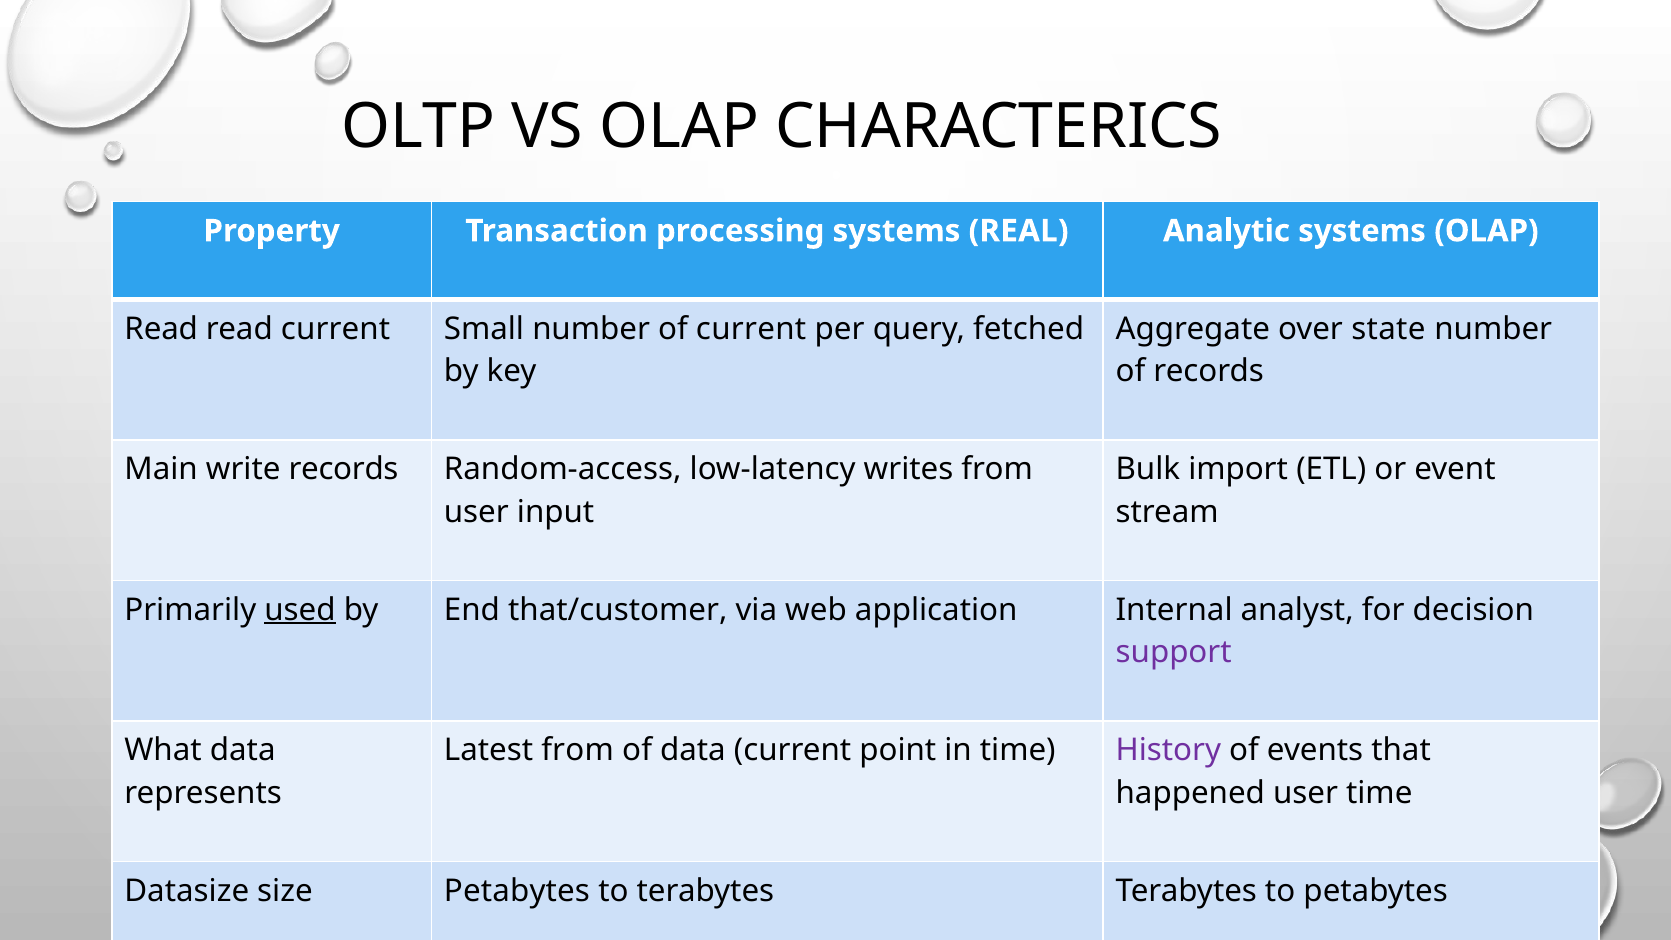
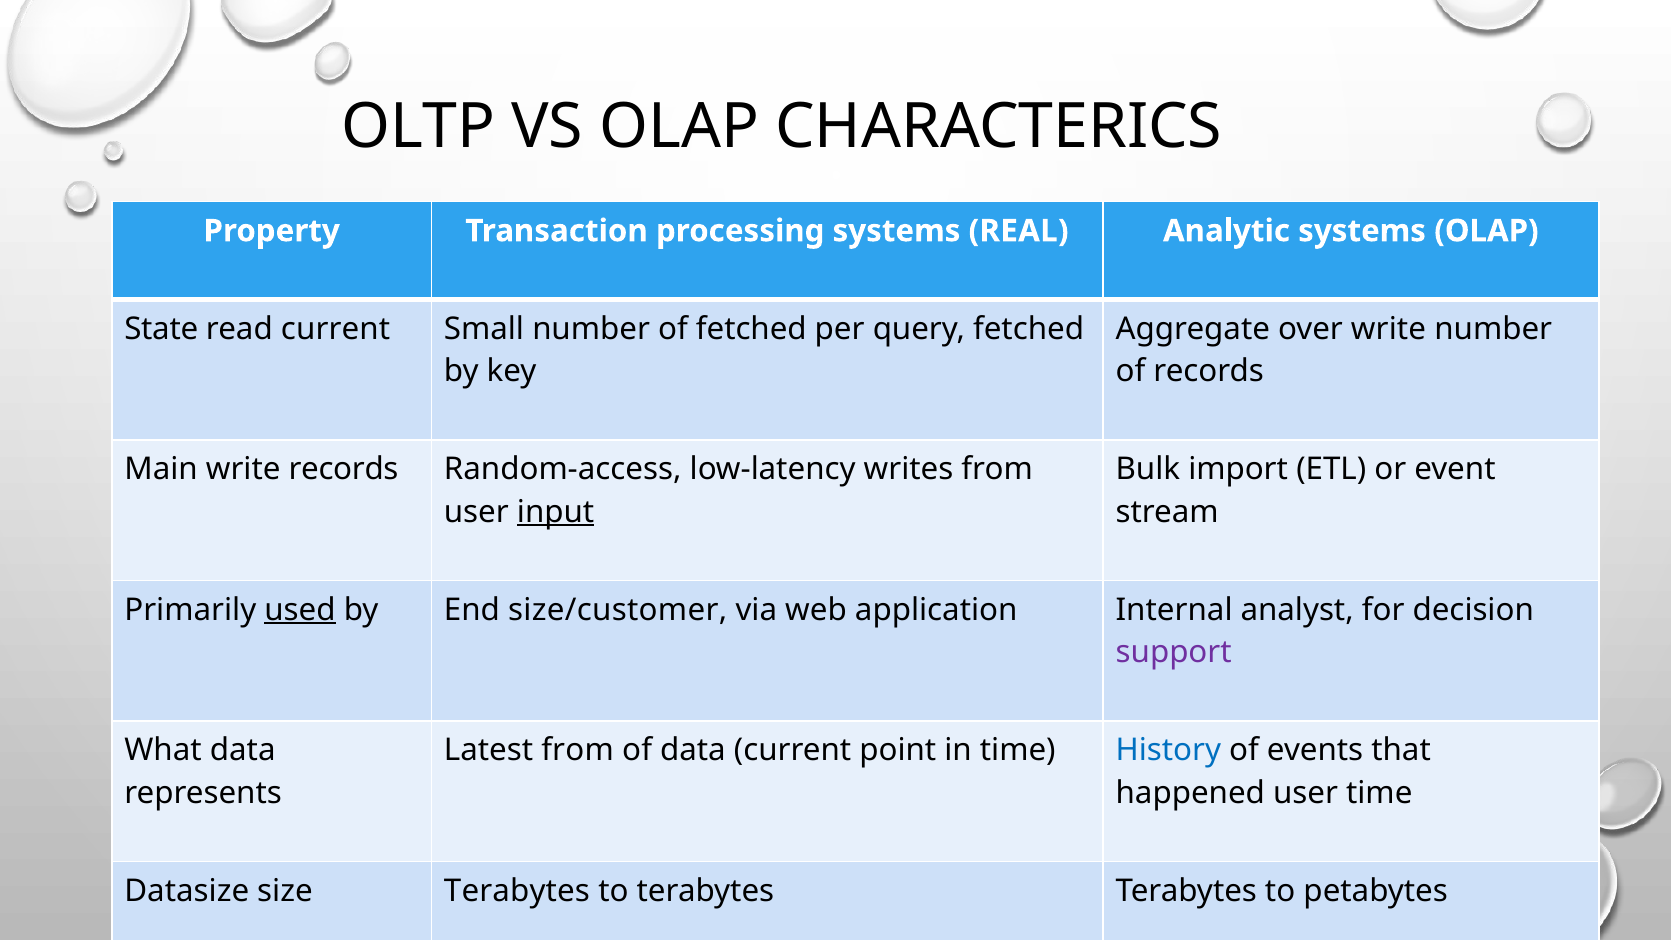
Read at (161, 329): Read -> State
of current: current -> fetched
over state: state -> write
input underline: none -> present
that/customer: that/customer -> size/customer
History colour: purple -> blue
size Petabytes: Petabytes -> Terabytes
